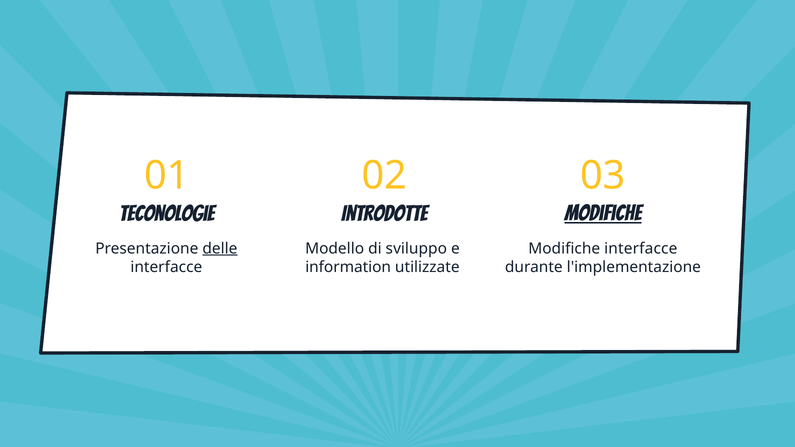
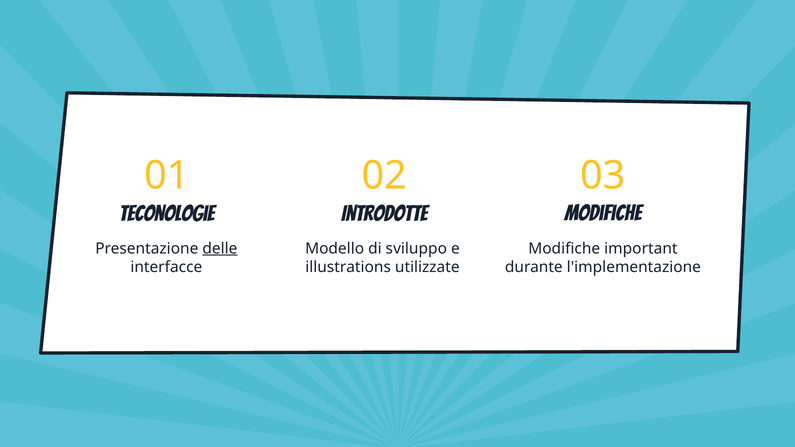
Modifiche at (603, 213) underline: present -> none
Modifiche interfacce: interfacce -> important
information: information -> illustrations
